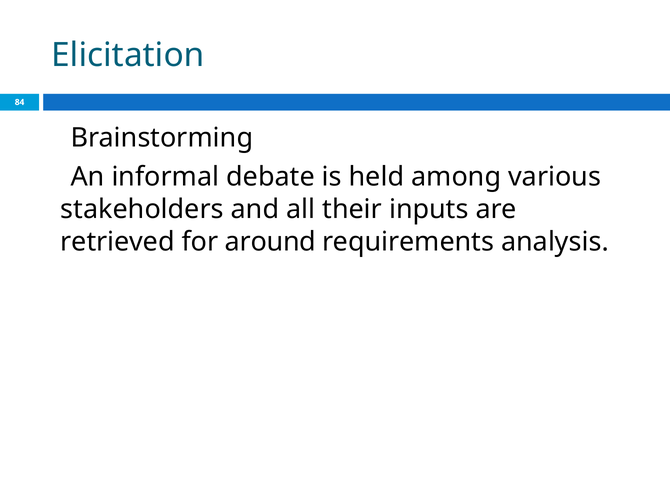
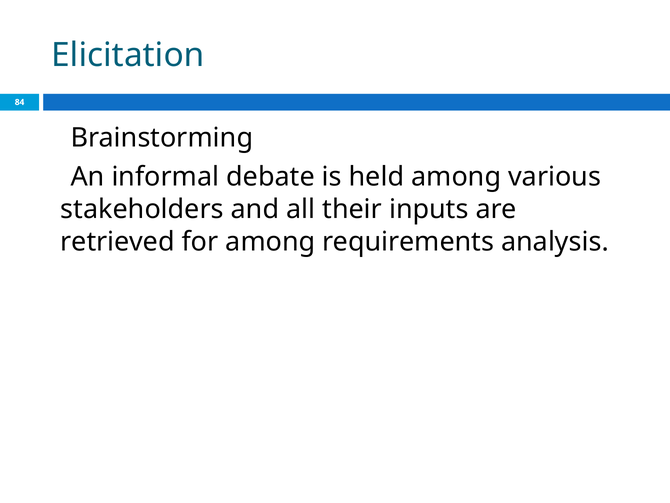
for around: around -> among
